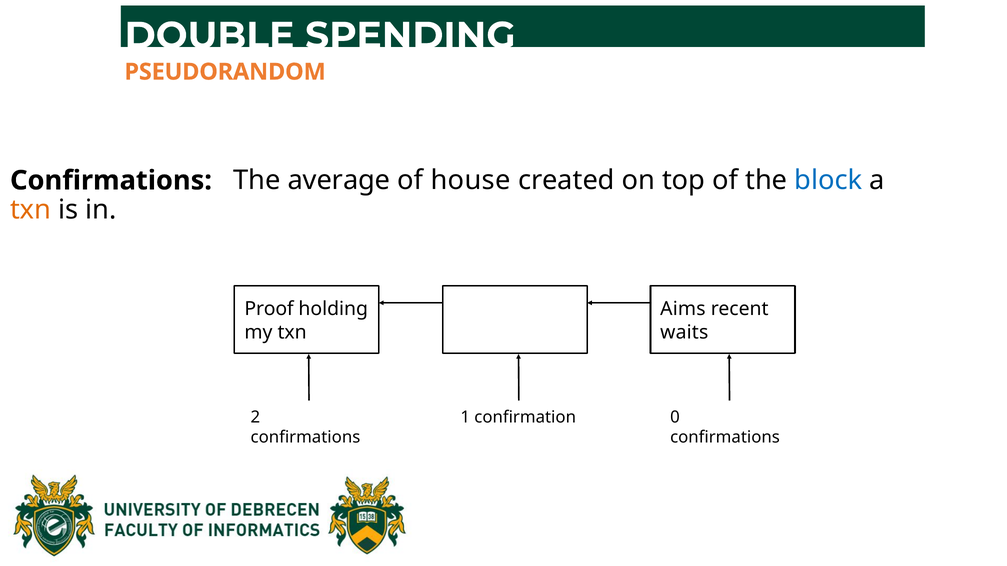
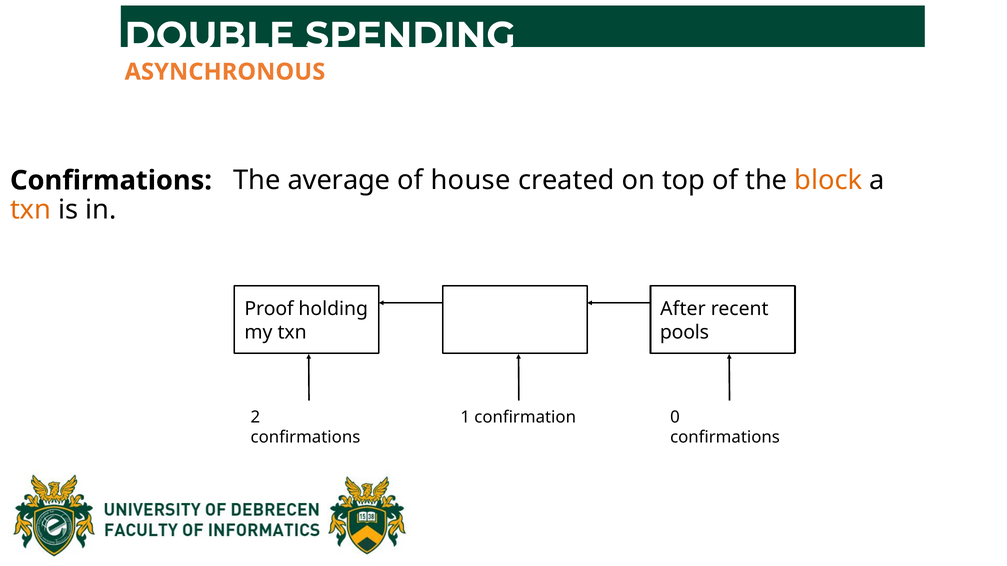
PSEUDORANDOM: PSEUDORANDOM -> ASYNCHRONOUS
block colour: blue -> orange
Aims: Aims -> After
waits: waits -> pools
